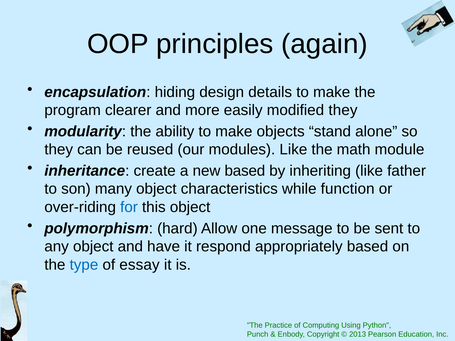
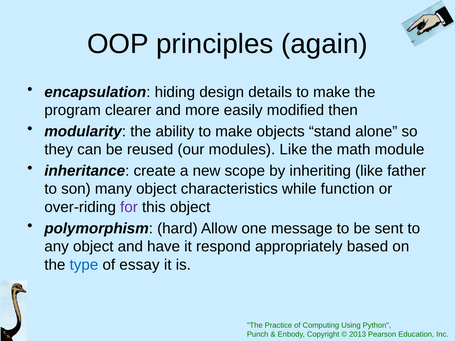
modified they: they -> then
new based: based -> scope
for colour: blue -> purple
